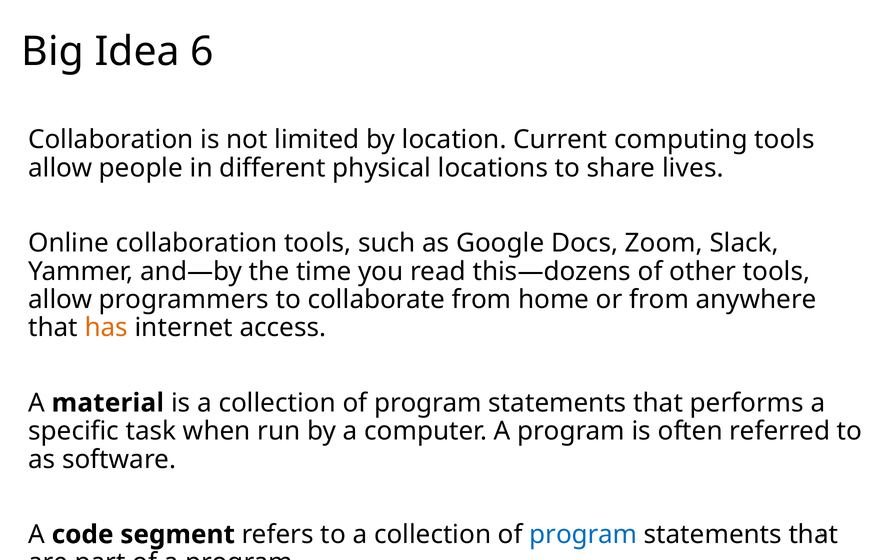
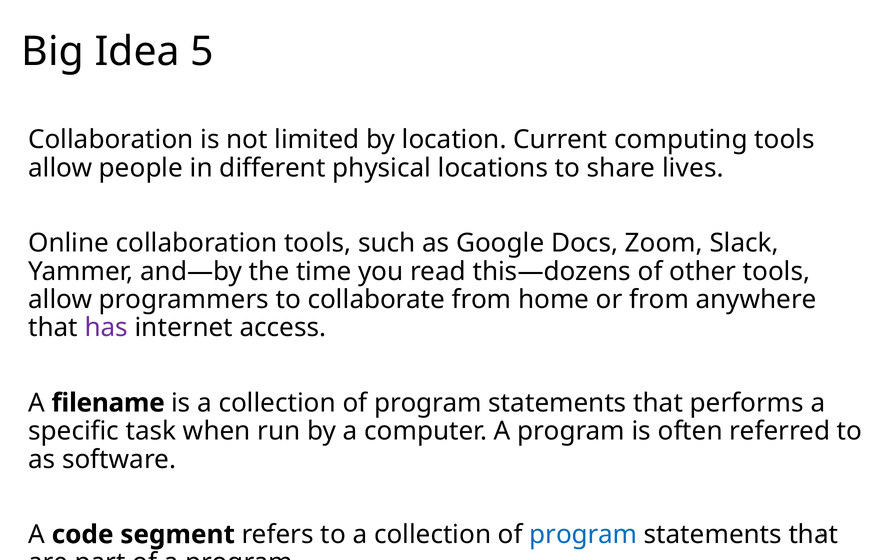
6: 6 -> 5
has colour: orange -> purple
material: material -> filename
